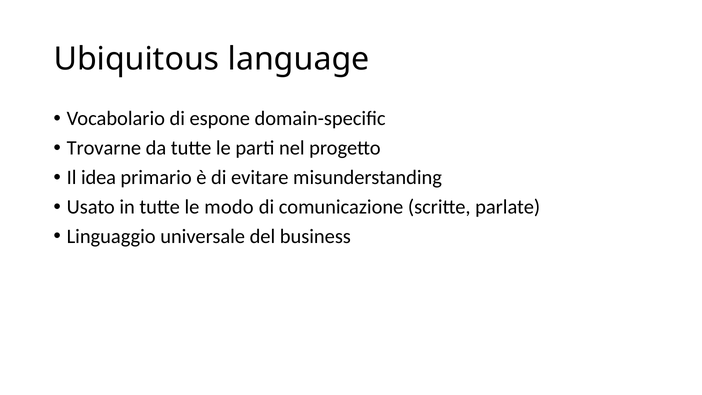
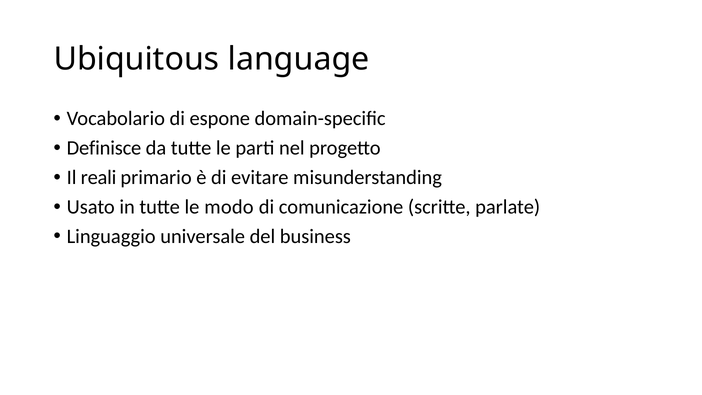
Trovarne: Trovarne -> Definisce
idea: idea -> reali
